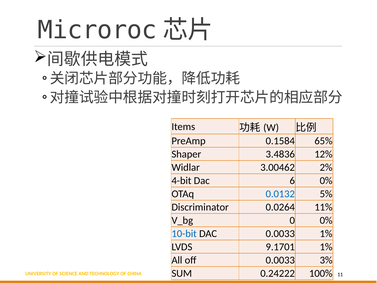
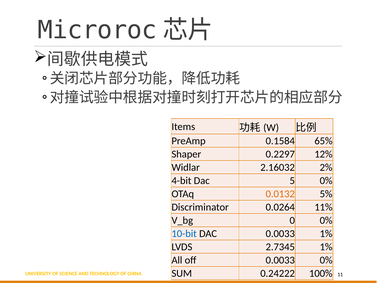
3.4836: 3.4836 -> 0.2297
3.00462: 3.00462 -> 2.16032
6: 6 -> 5
0.0132 colour: blue -> orange
9.1701: 9.1701 -> 2.7345
0.0033 3%: 3% -> 0%
